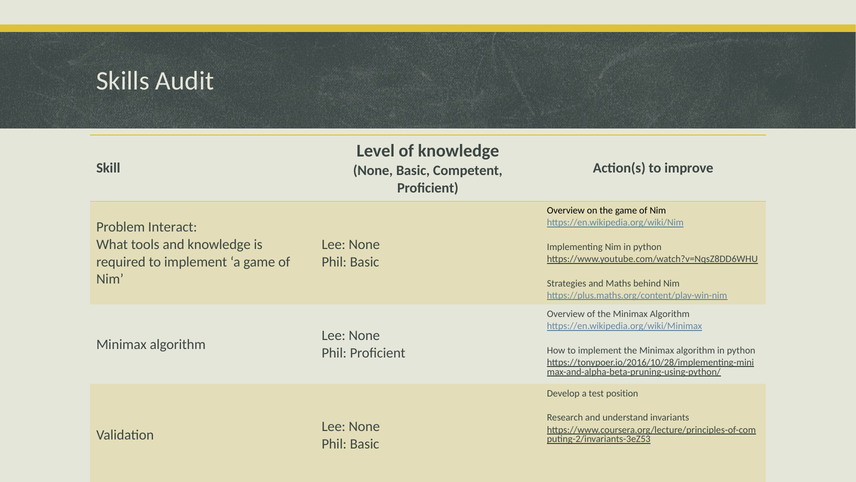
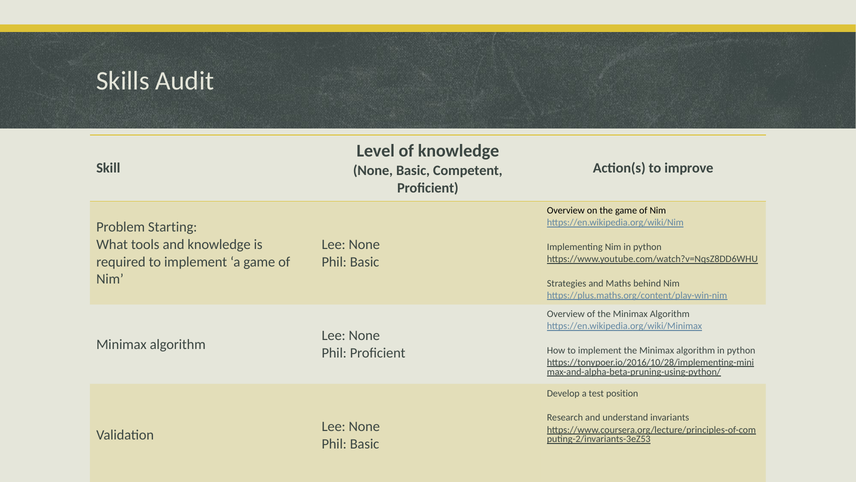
Interact: Interact -> Starting
